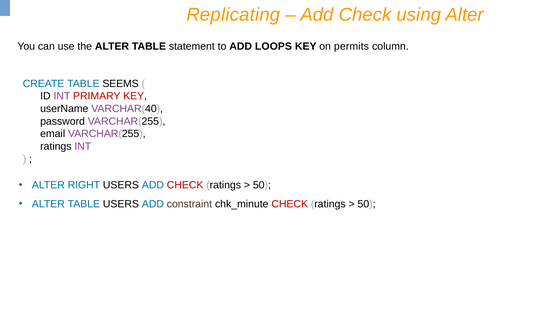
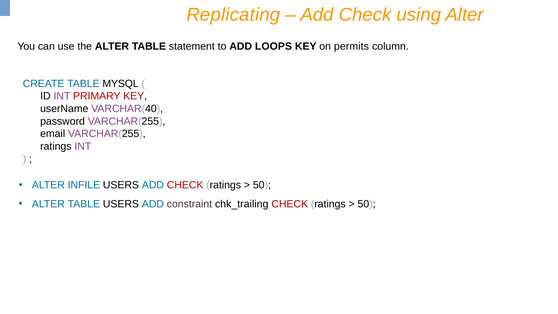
SEEMS: SEEMS -> MYSQL
RIGHT: RIGHT -> INFILE
chk_minute: chk_minute -> chk_trailing
